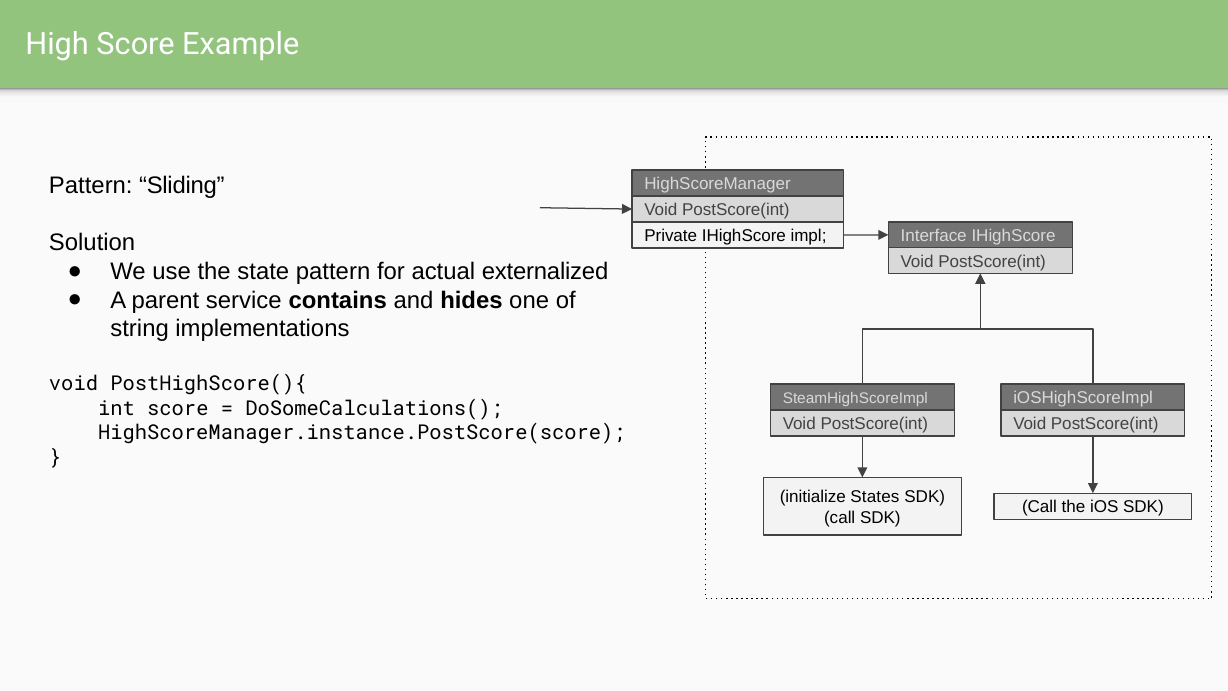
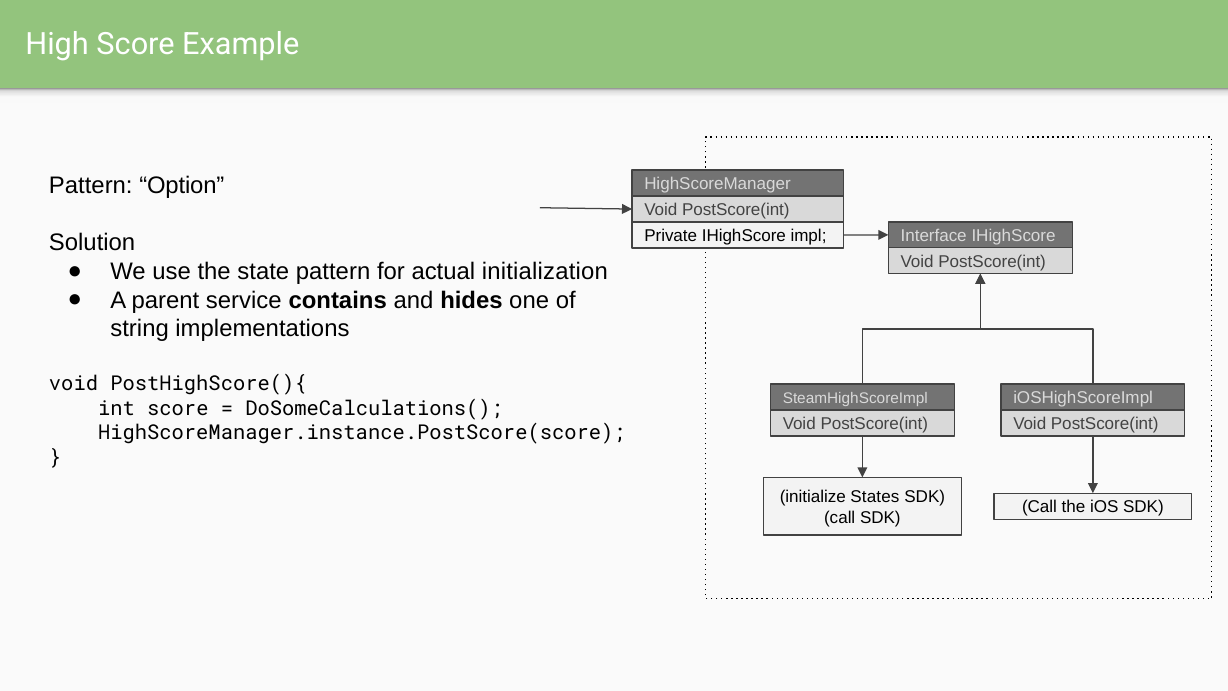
Sliding: Sliding -> Option
externalized: externalized -> initialization
